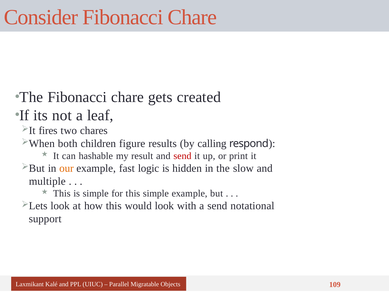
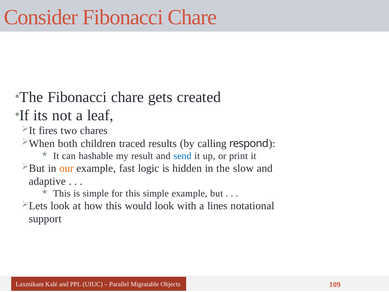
figure: figure -> traced
send at (182, 156) colour: red -> blue
multiple: multiple -> adaptive
a send: send -> lines
